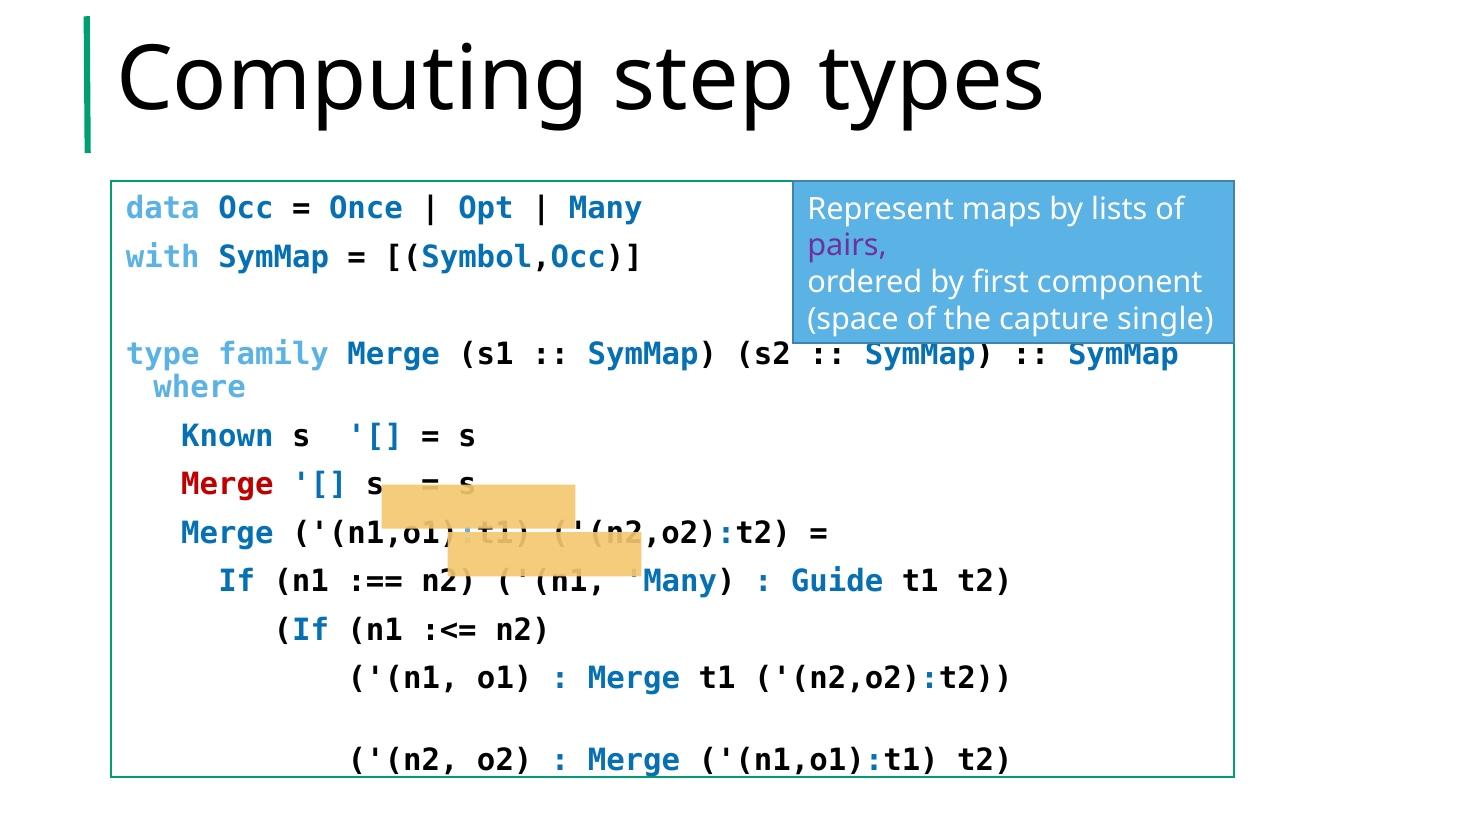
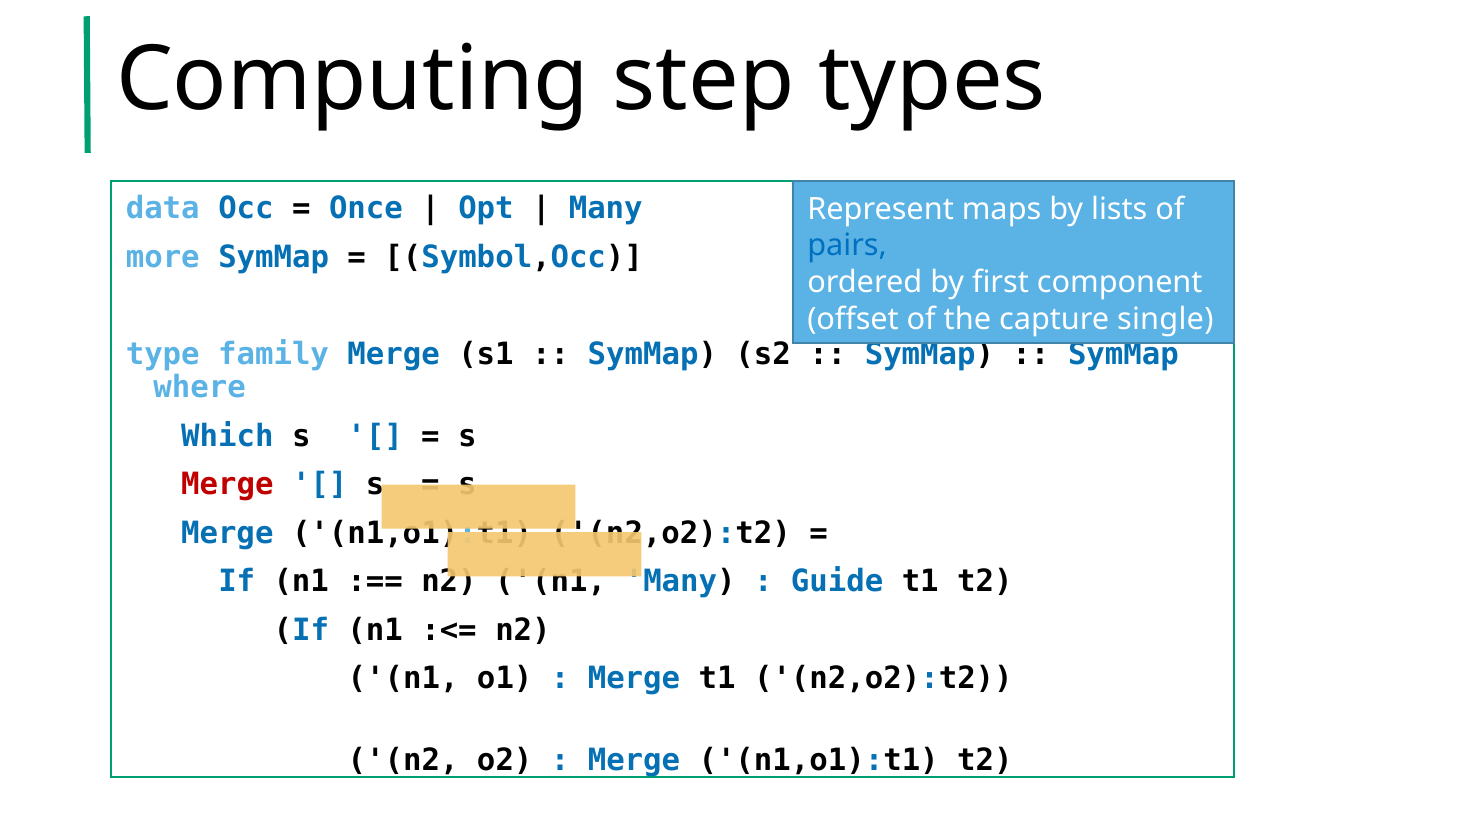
pairs colour: purple -> blue
with: with -> more
space: space -> offset
Known: Known -> Which
